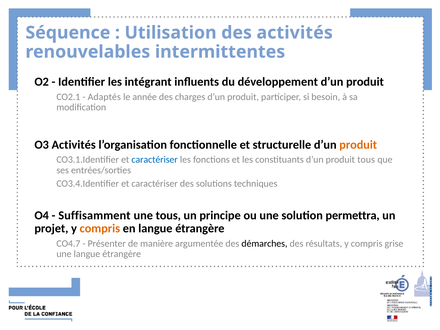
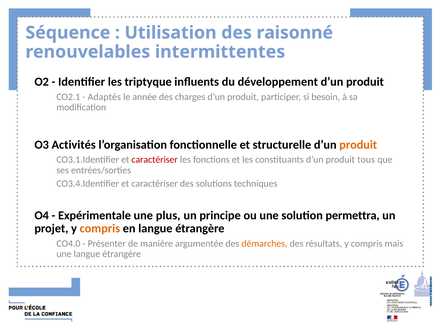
des activités: activités -> raisonné
intégrant: intégrant -> triptyque
caractériser at (155, 160) colour: blue -> red
Suffisamment: Suffisamment -> Expérimentale
une tous: tous -> plus
CO4.7: CO4.7 -> CO4.0
démarches colour: black -> orange
grise: grise -> mais
